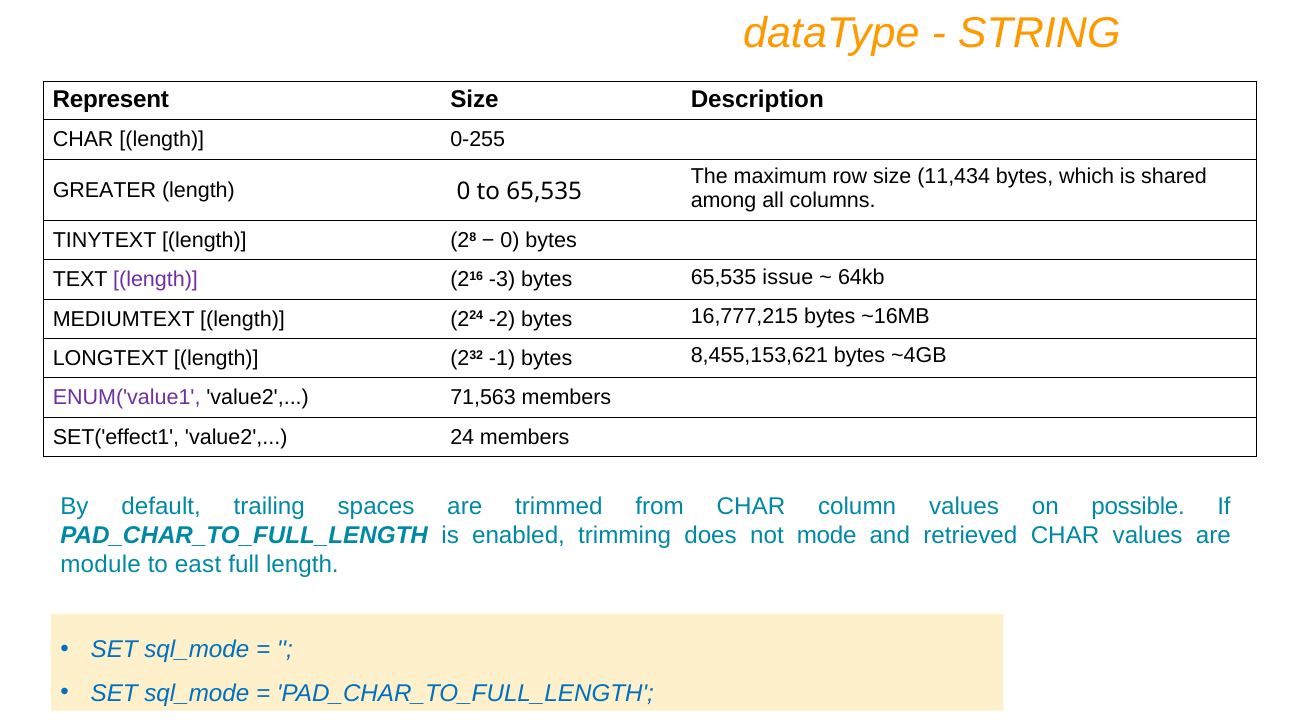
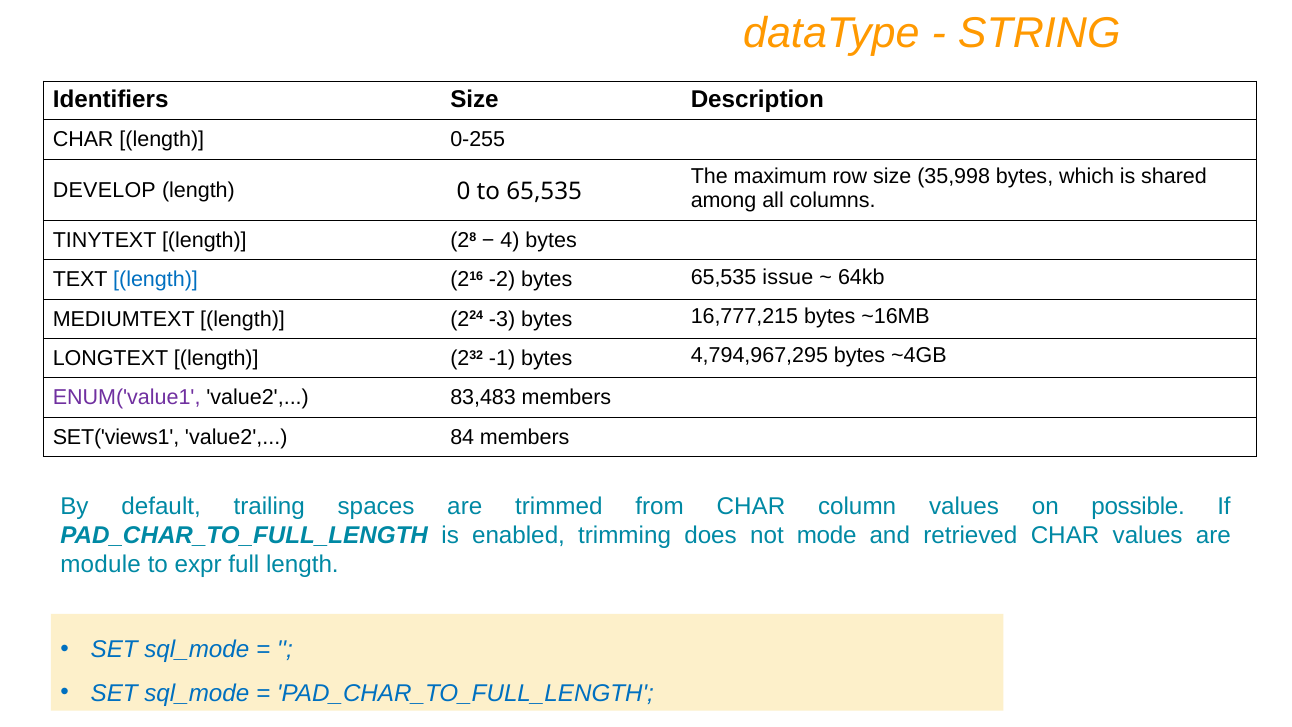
Represent: Represent -> Identifiers
11,434: 11,434 -> 35,998
GREATER: GREATER -> DEVELOP
0 at (510, 240): 0 -> 4
length at (156, 280) colour: purple -> blue
-3: -3 -> -2
-2: -2 -> -3
8,455,153,621: 8,455,153,621 -> 4,794,967,295
71,563: 71,563 -> 83,483
SET('effect1: SET('effect1 -> SET('views1
24: 24 -> 84
east: east -> expr
